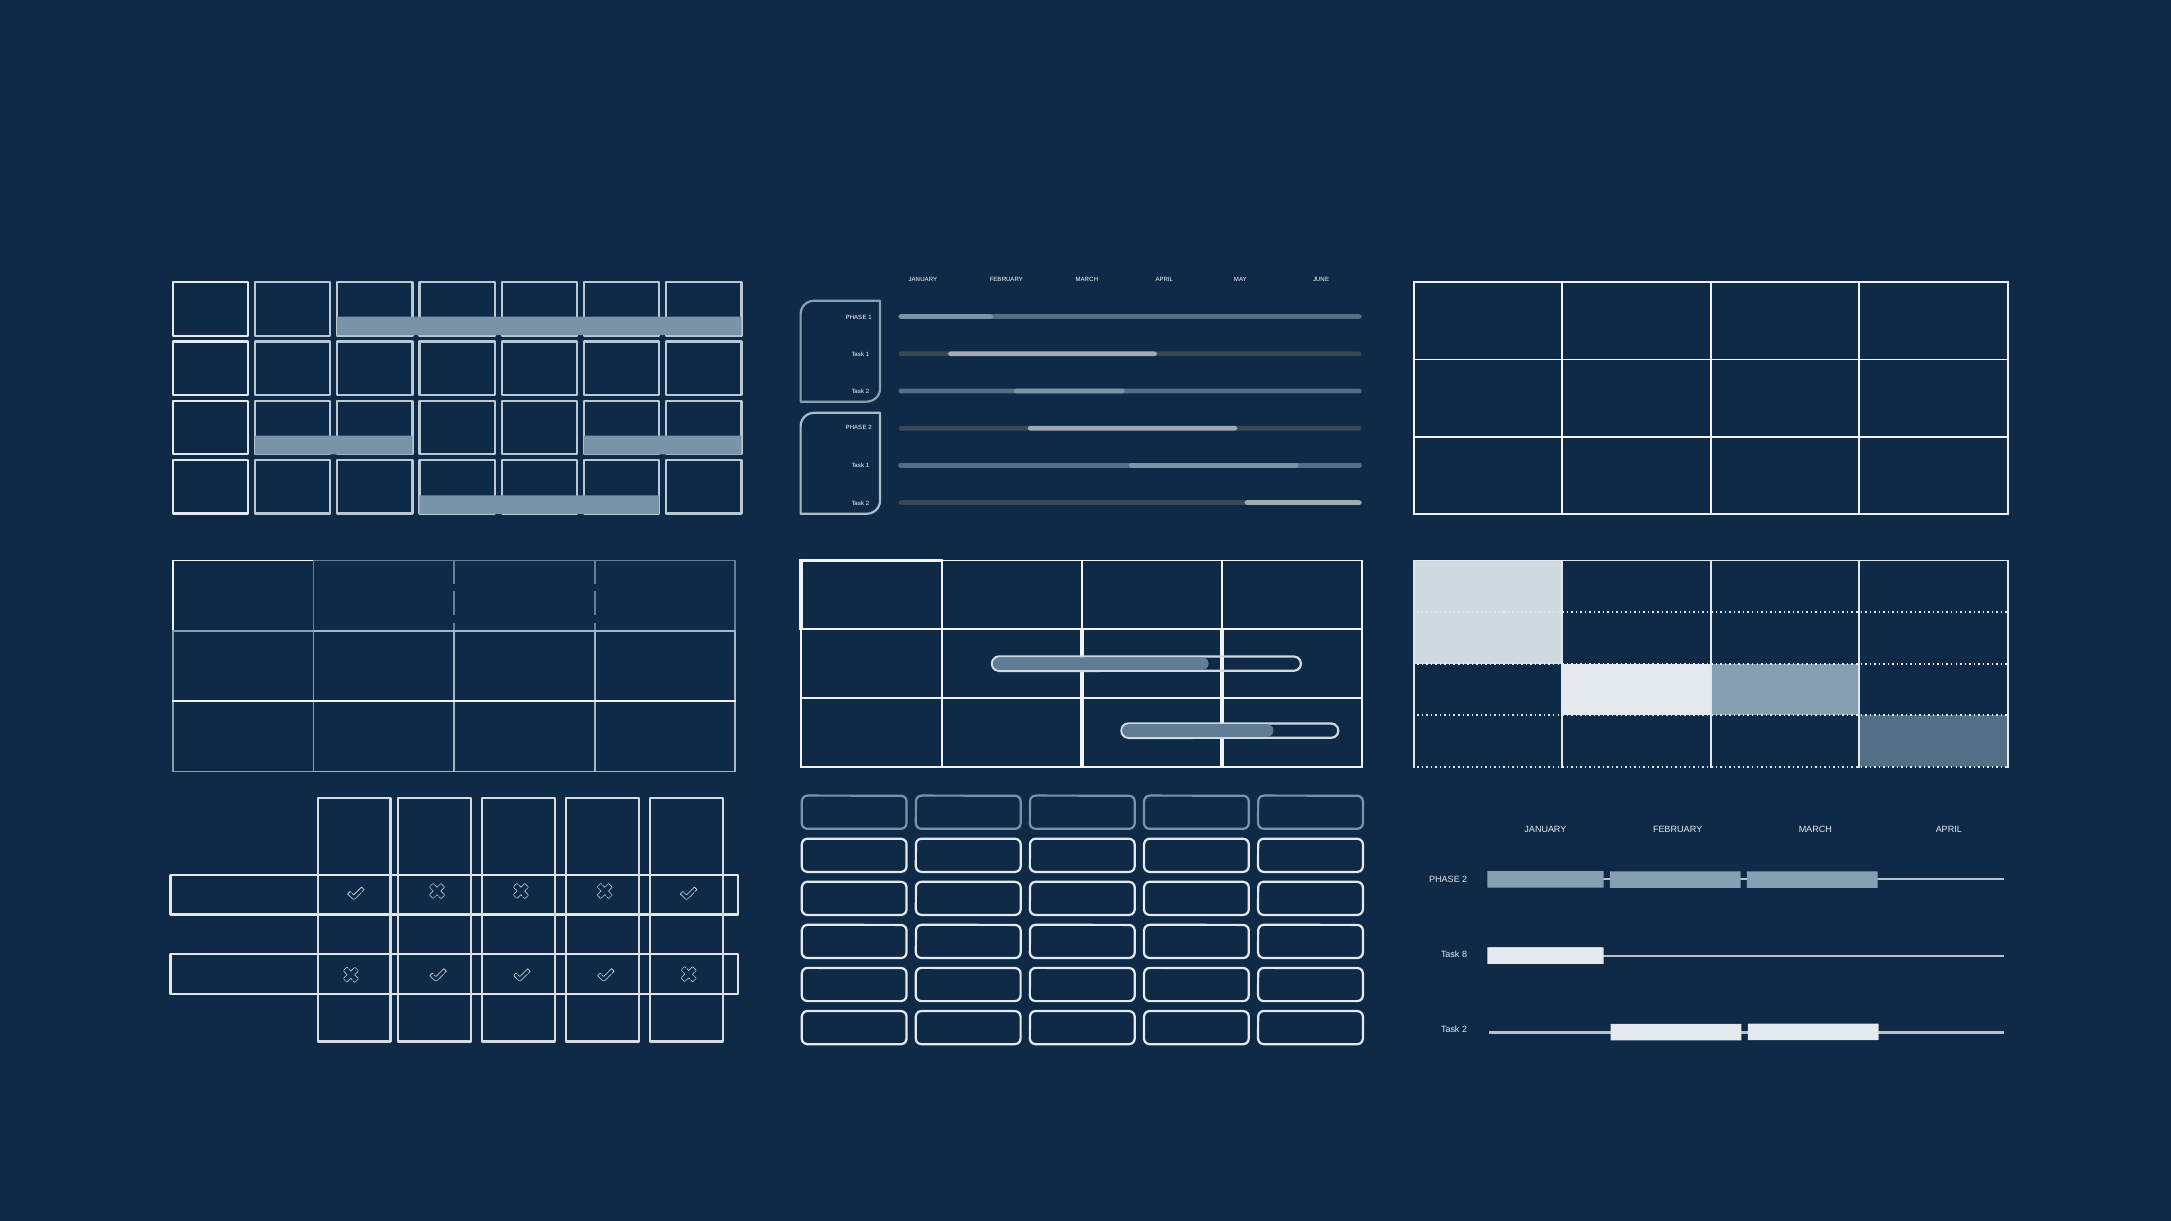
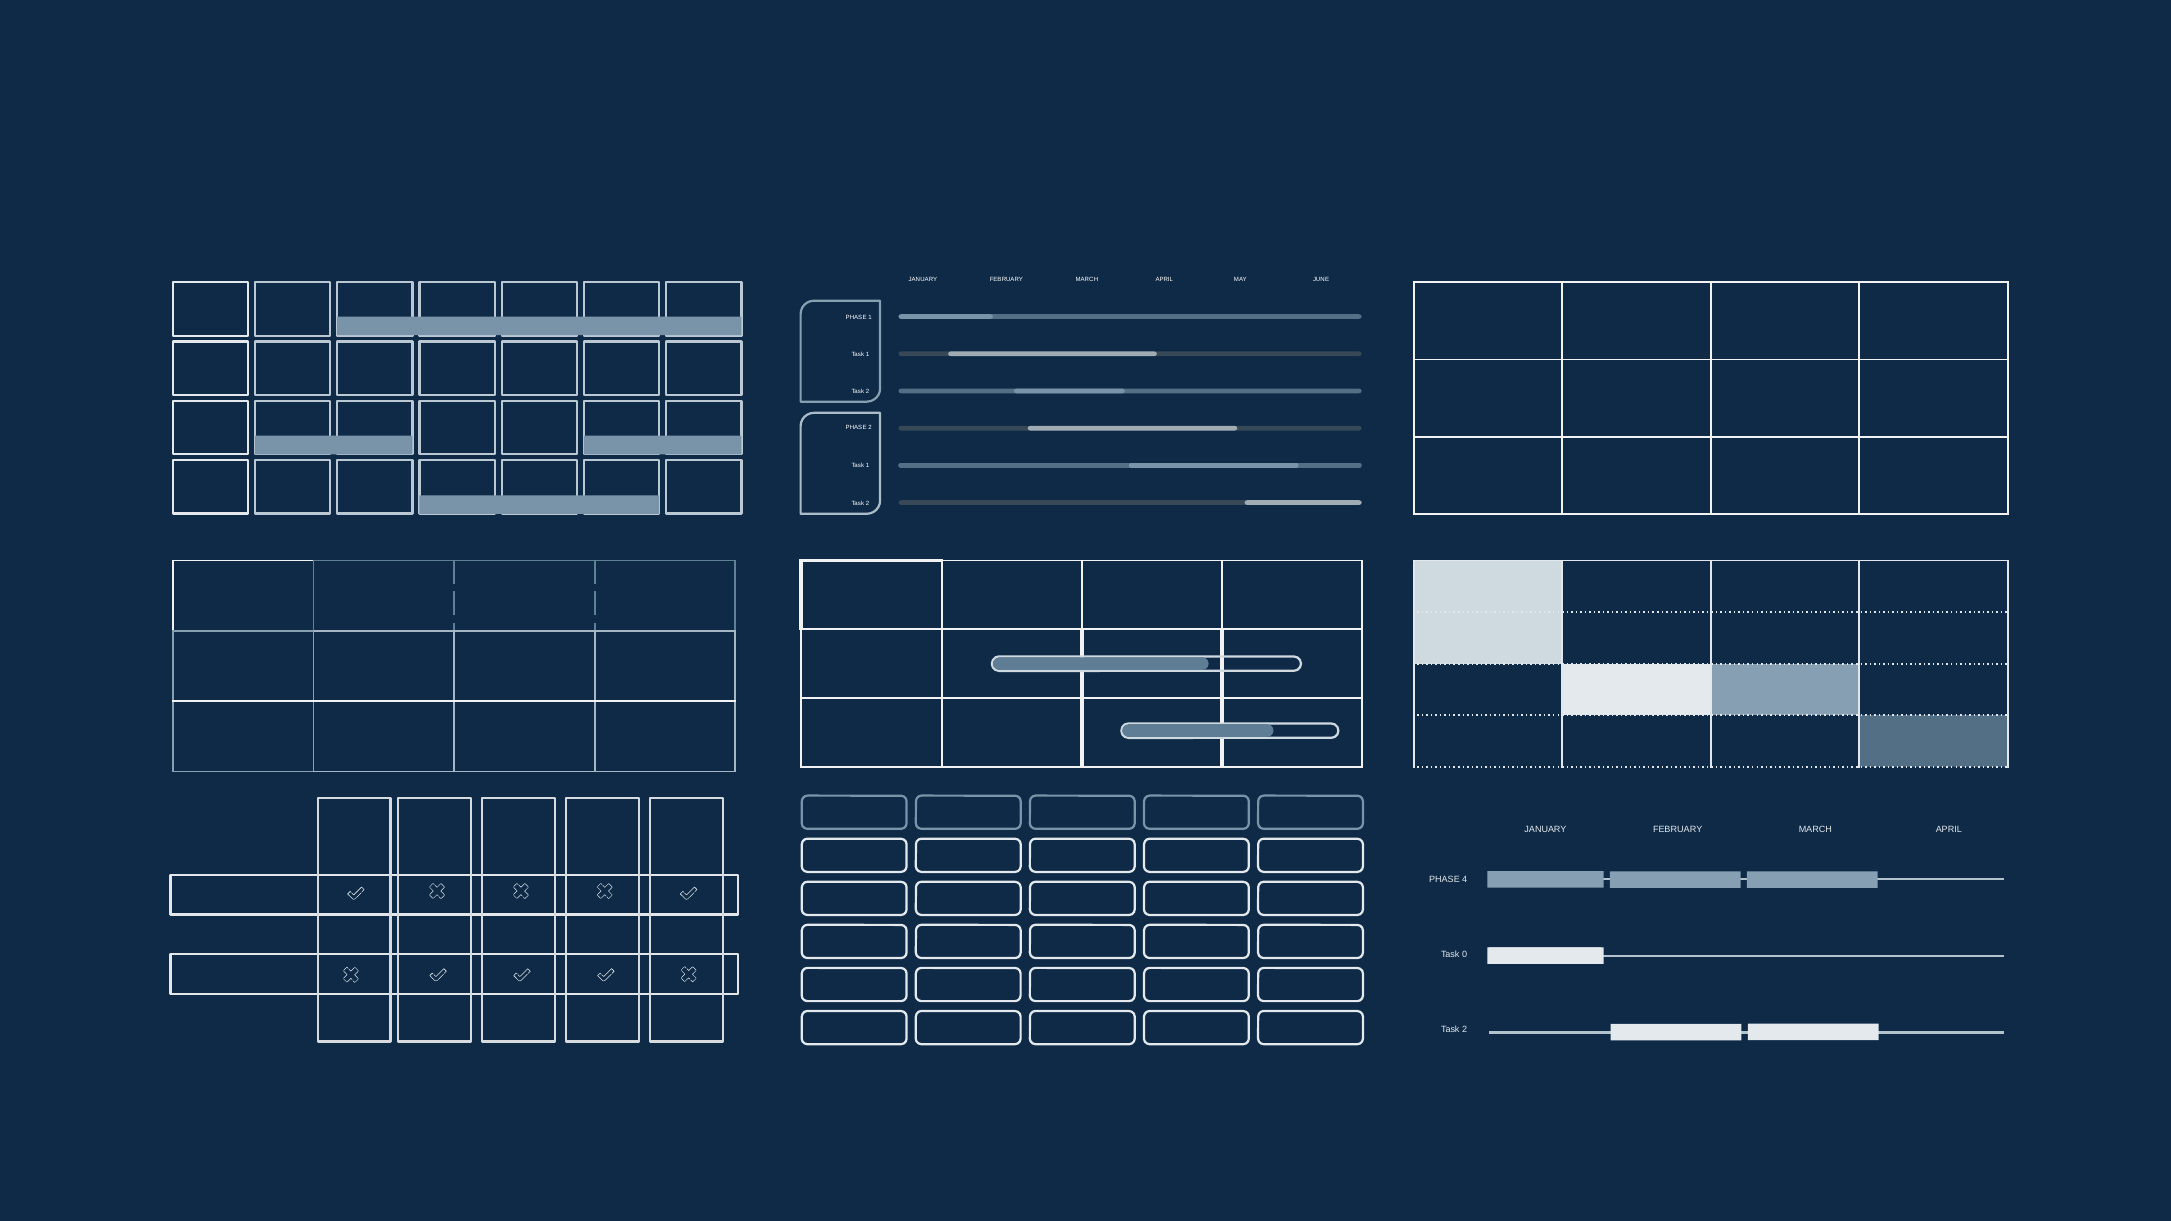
2 at (1465, 880): 2 -> 4
8: 8 -> 0
